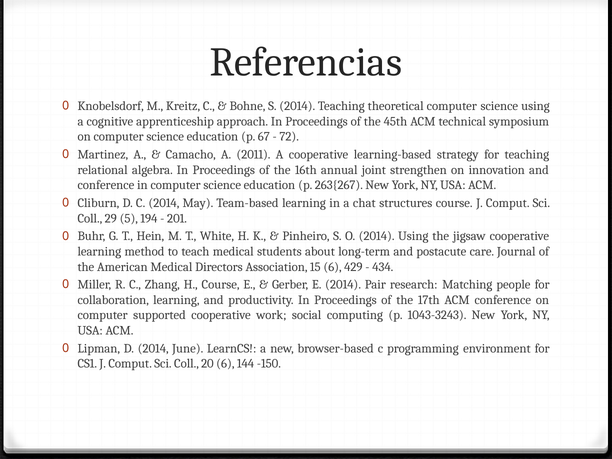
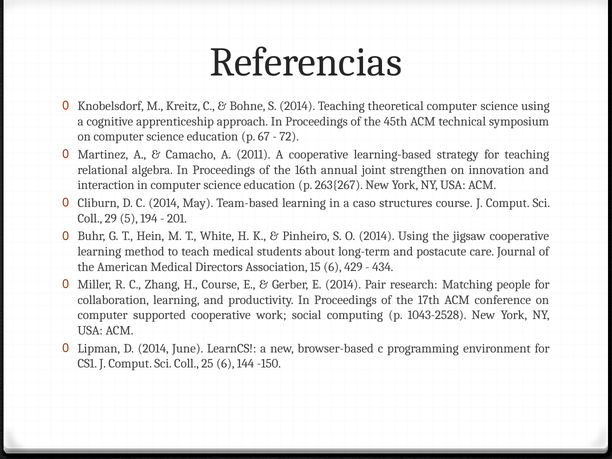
conference at (106, 185): conference -> interaction
chat: chat -> caso
1043-3243: 1043-3243 -> 1043-2528
20: 20 -> 25
